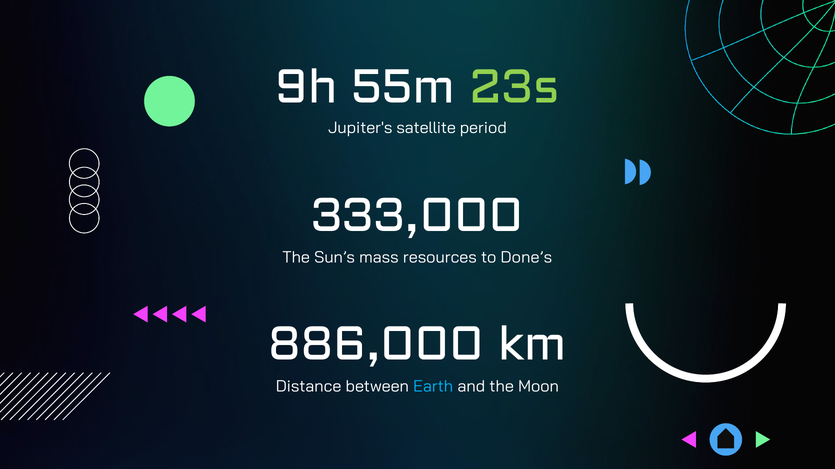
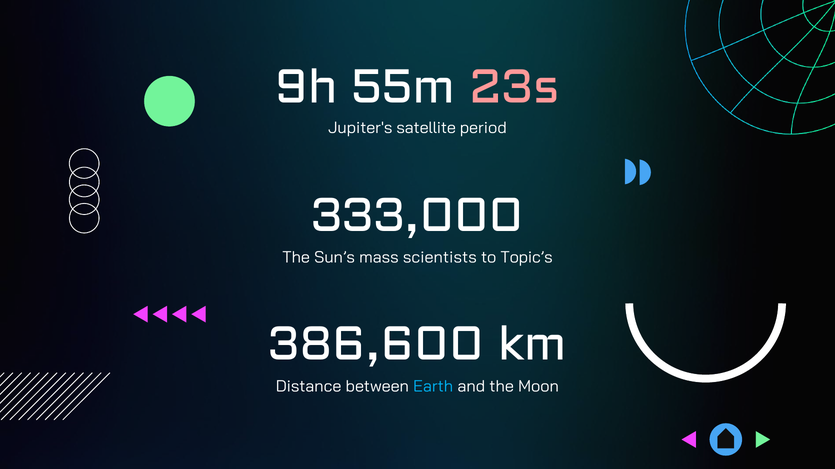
23s colour: light green -> pink
resources: resources -> scientists
Done’s: Done’s -> Topic’s
886,000: 886,000 -> 386,600
